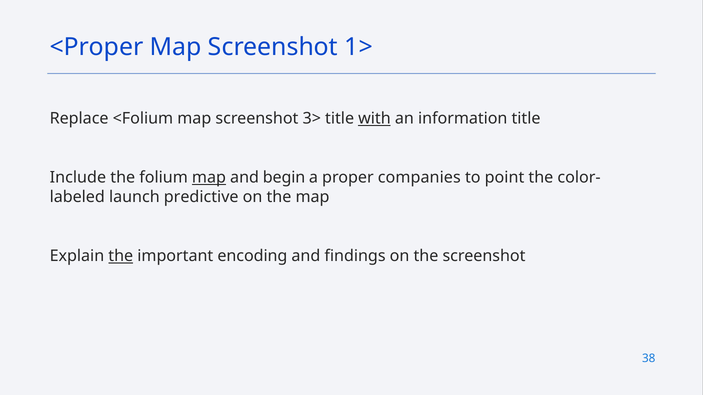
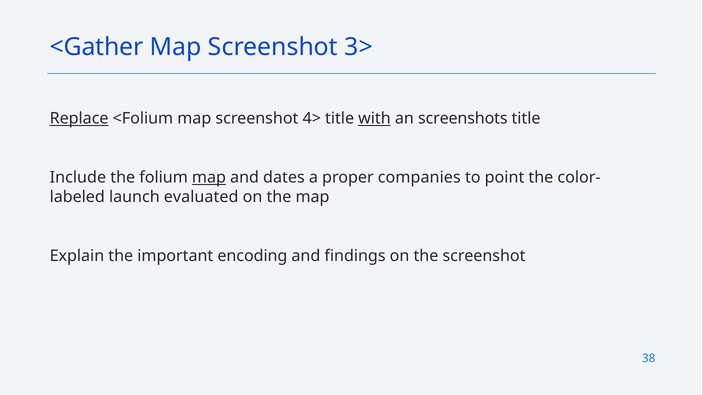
<Proper: <Proper -> <Gather
1>: 1> -> 3>
Replace underline: none -> present
3>: 3> -> 4>
information: information -> screenshots
begin: begin -> dates
predictive: predictive -> evaluated
the at (121, 256) underline: present -> none
